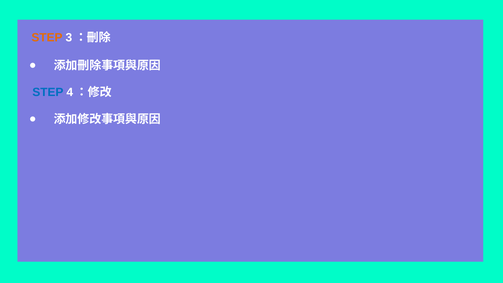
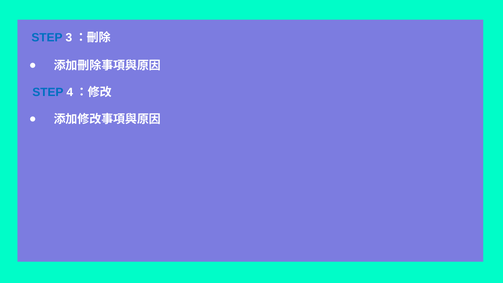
STEP at (47, 38) colour: orange -> blue
